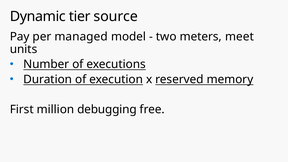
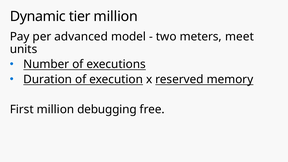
tier source: source -> million
managed: managed -> advanced
